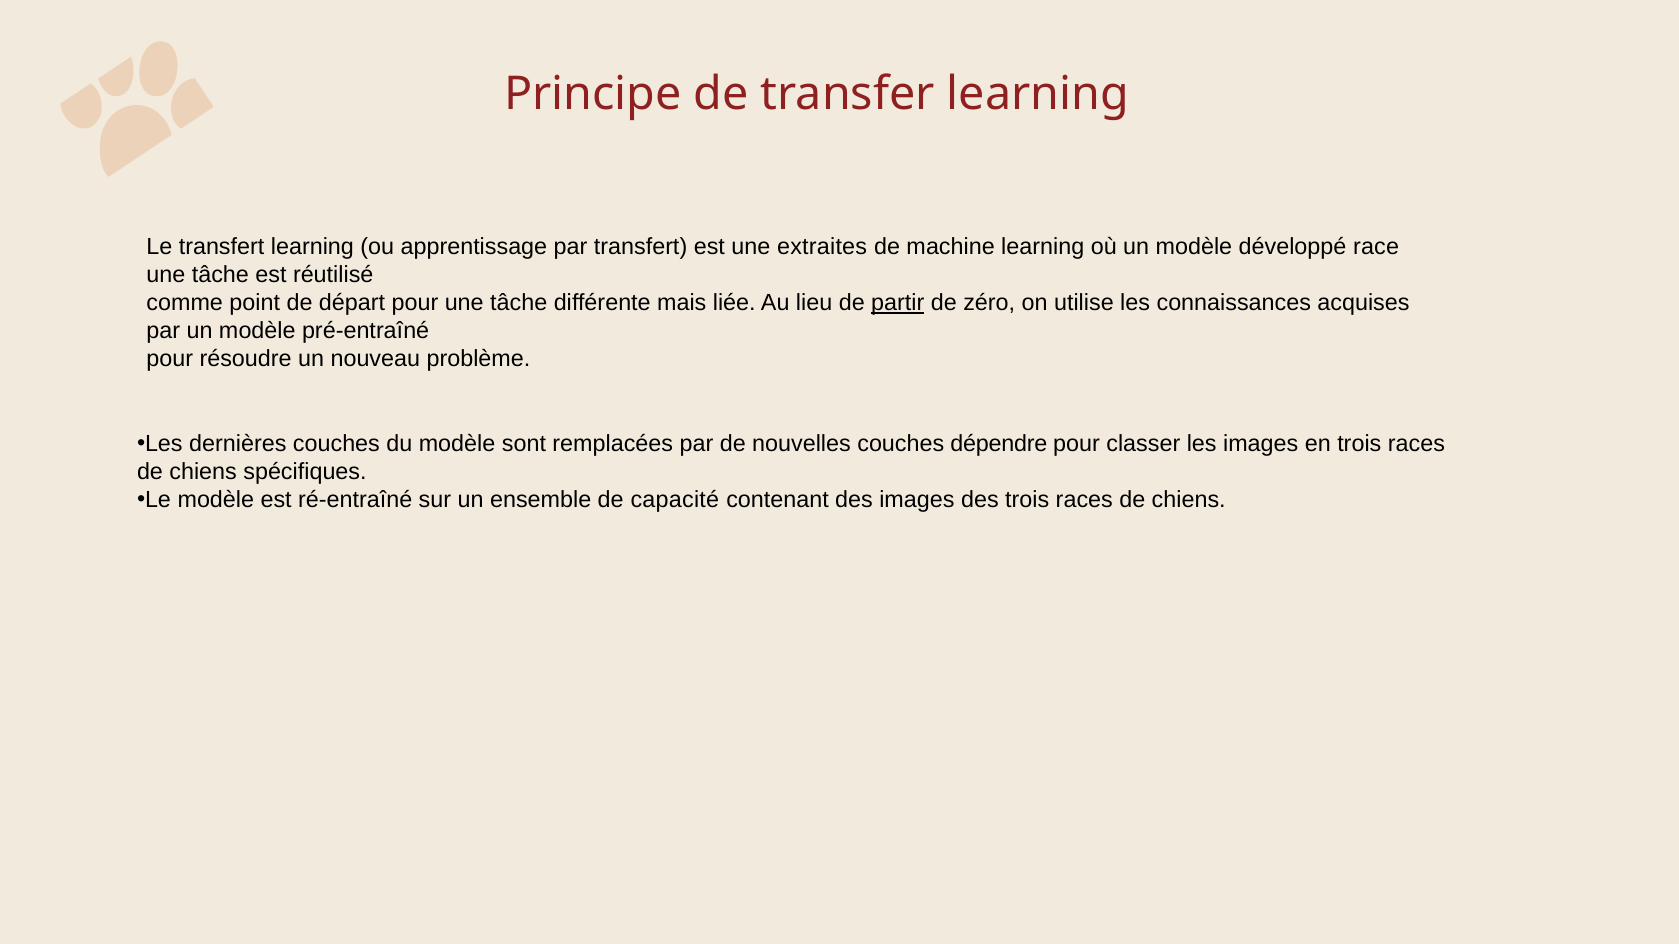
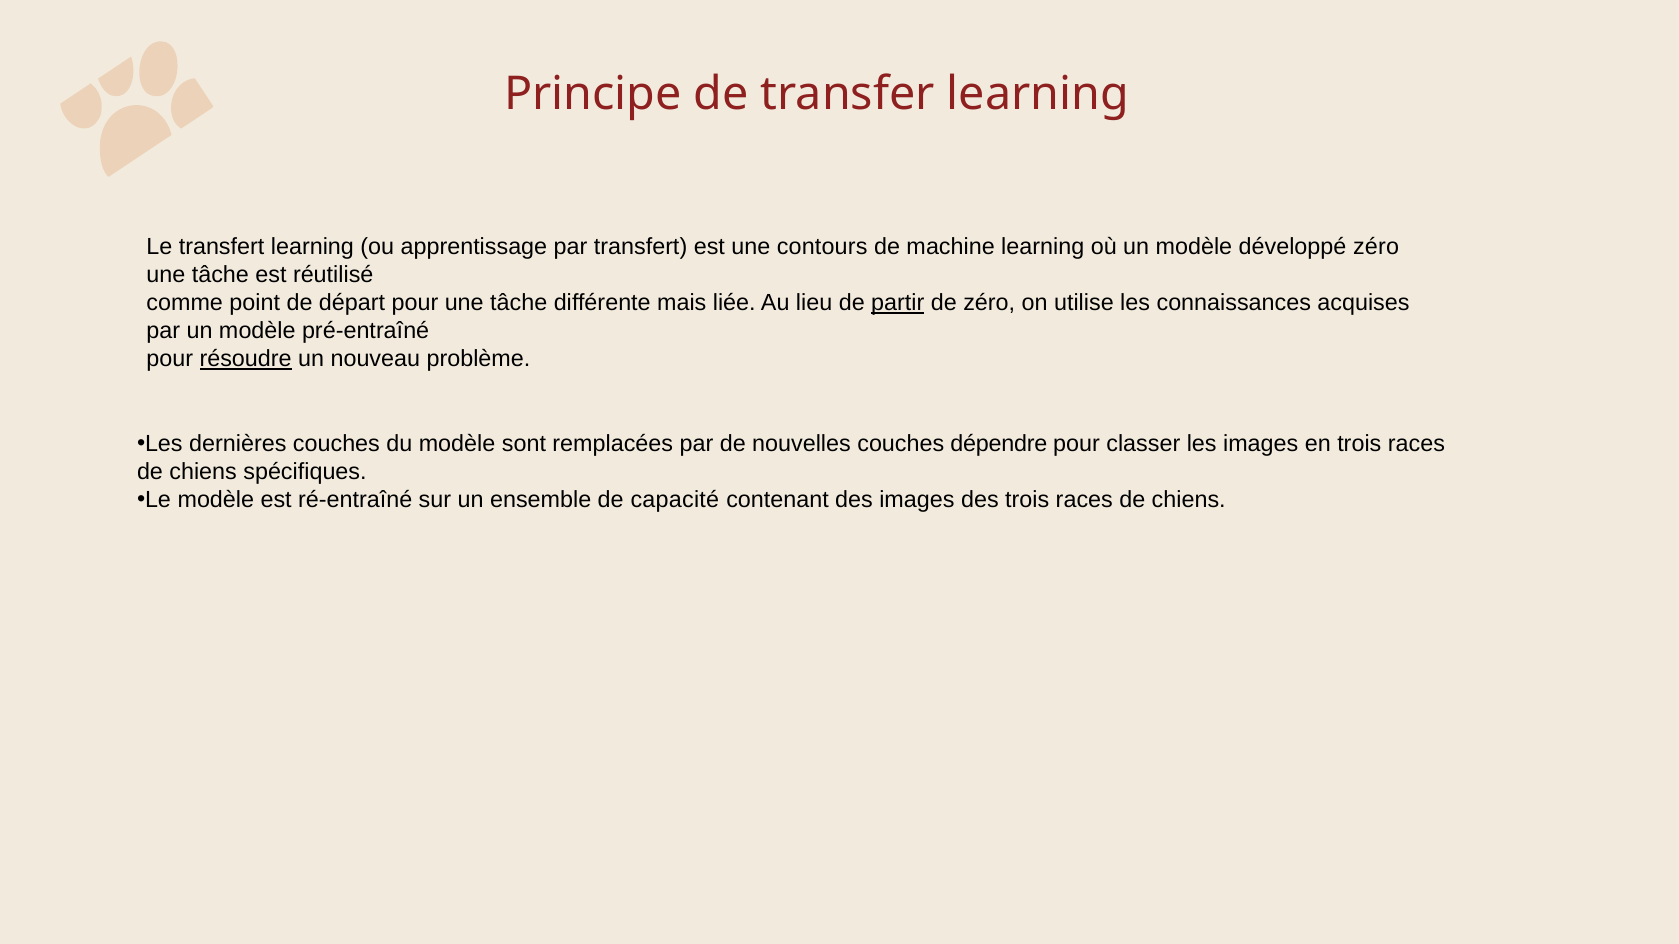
extraites: extraites -> contours
développé race: race -> zéro
résoudre underline: none -> present
